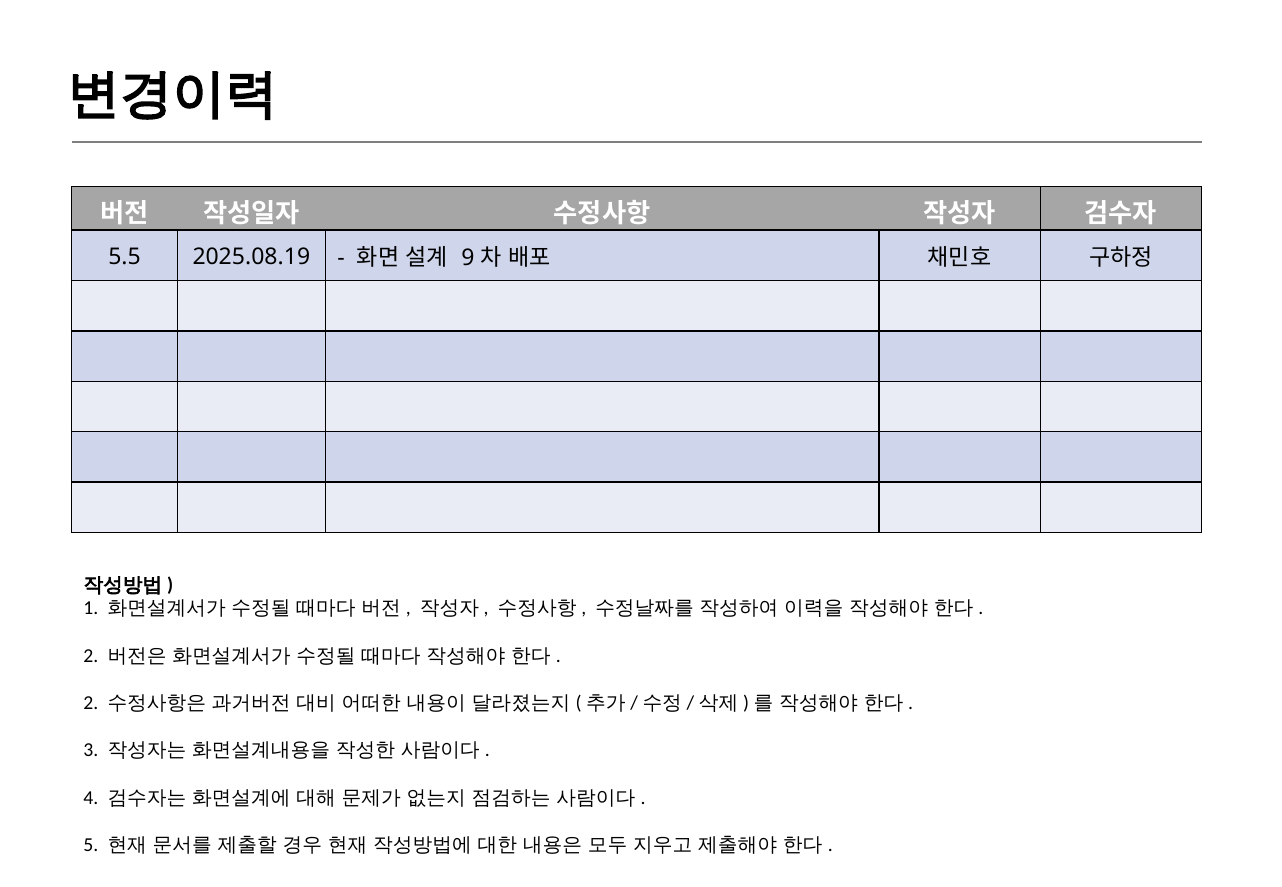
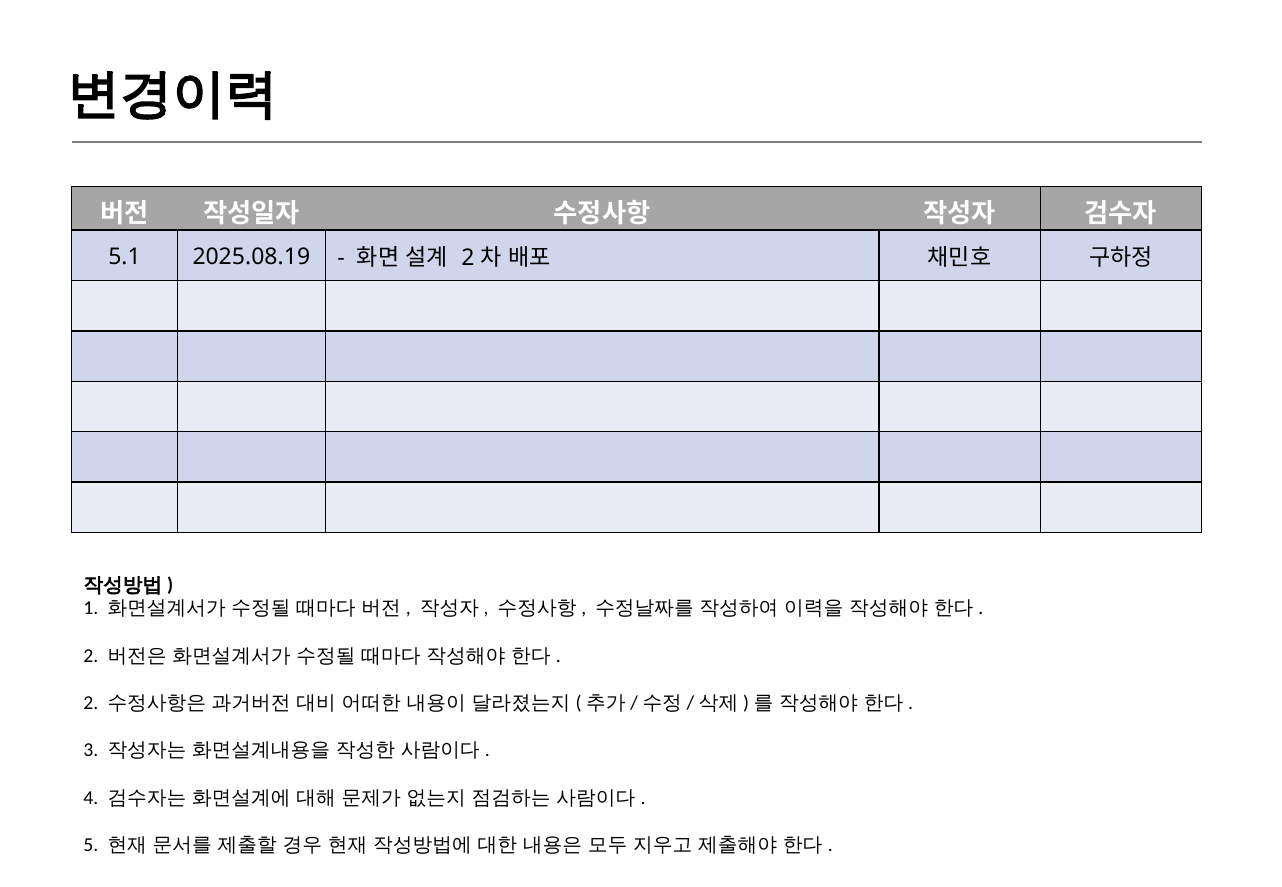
5.5: 5.5 -> 5.1
9 at (468, 258): 9 -> 2
